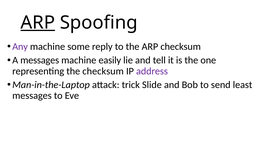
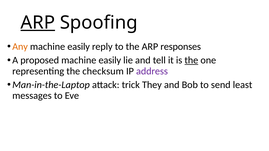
Any colour: purple -> orange
some at (79, 47): some -> easily
ARP checksum: checksum -> responses
A messages: messages -> proposed
the at (191, 60) underline: none -> present
Slide: Slide -> They
